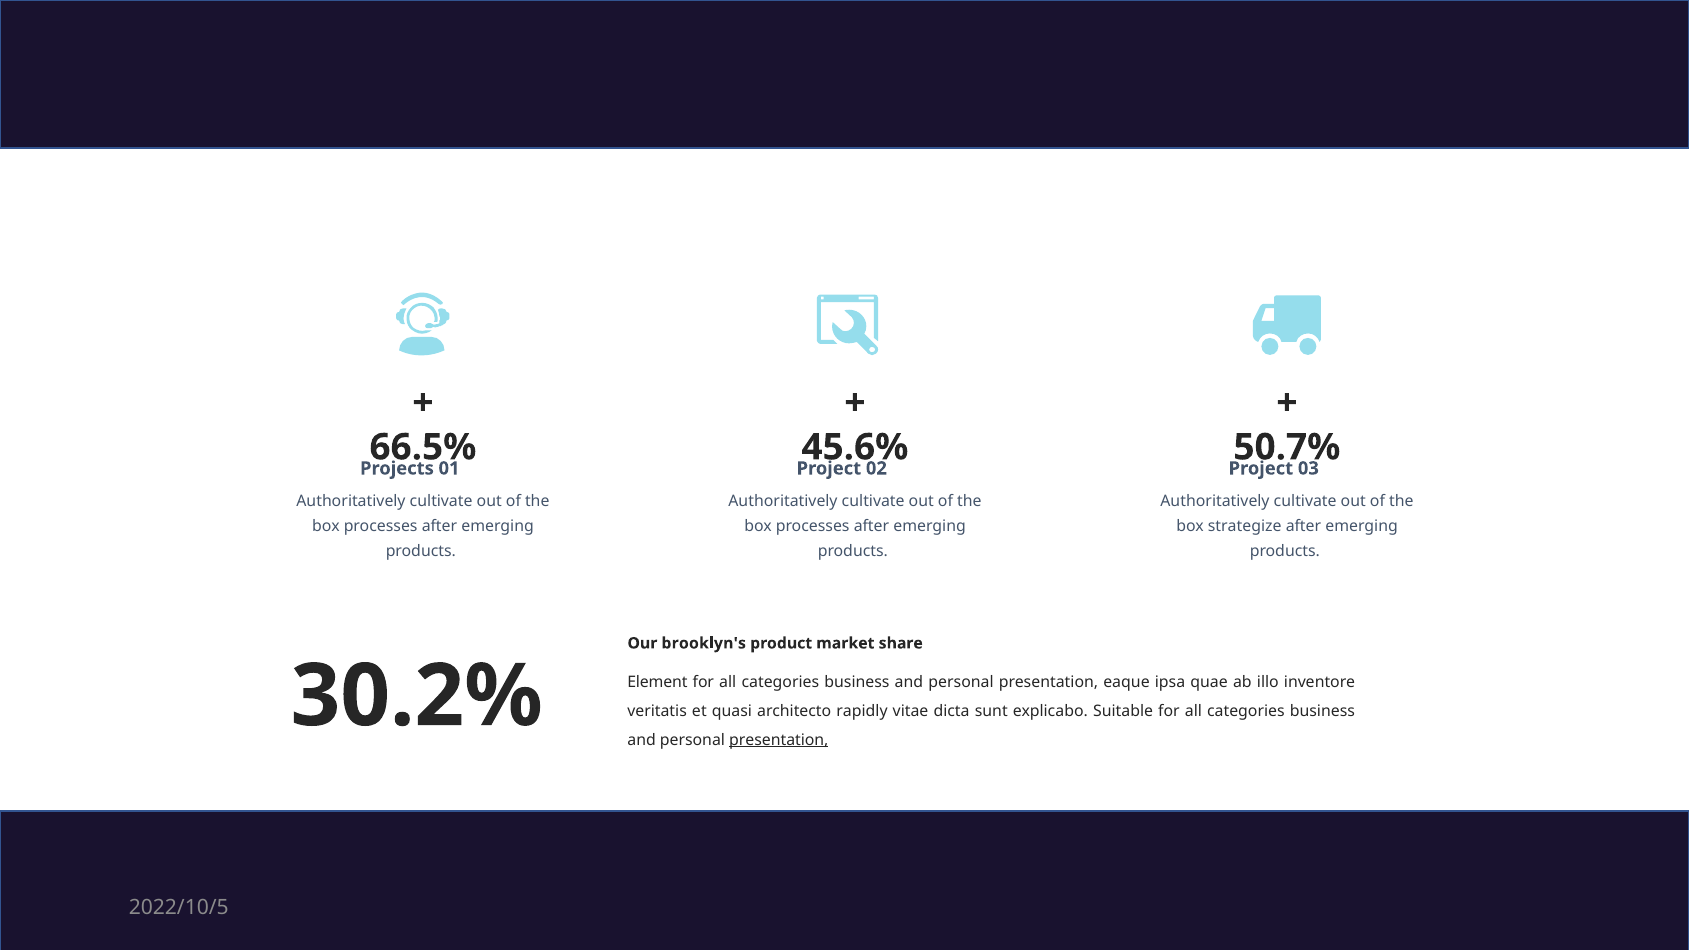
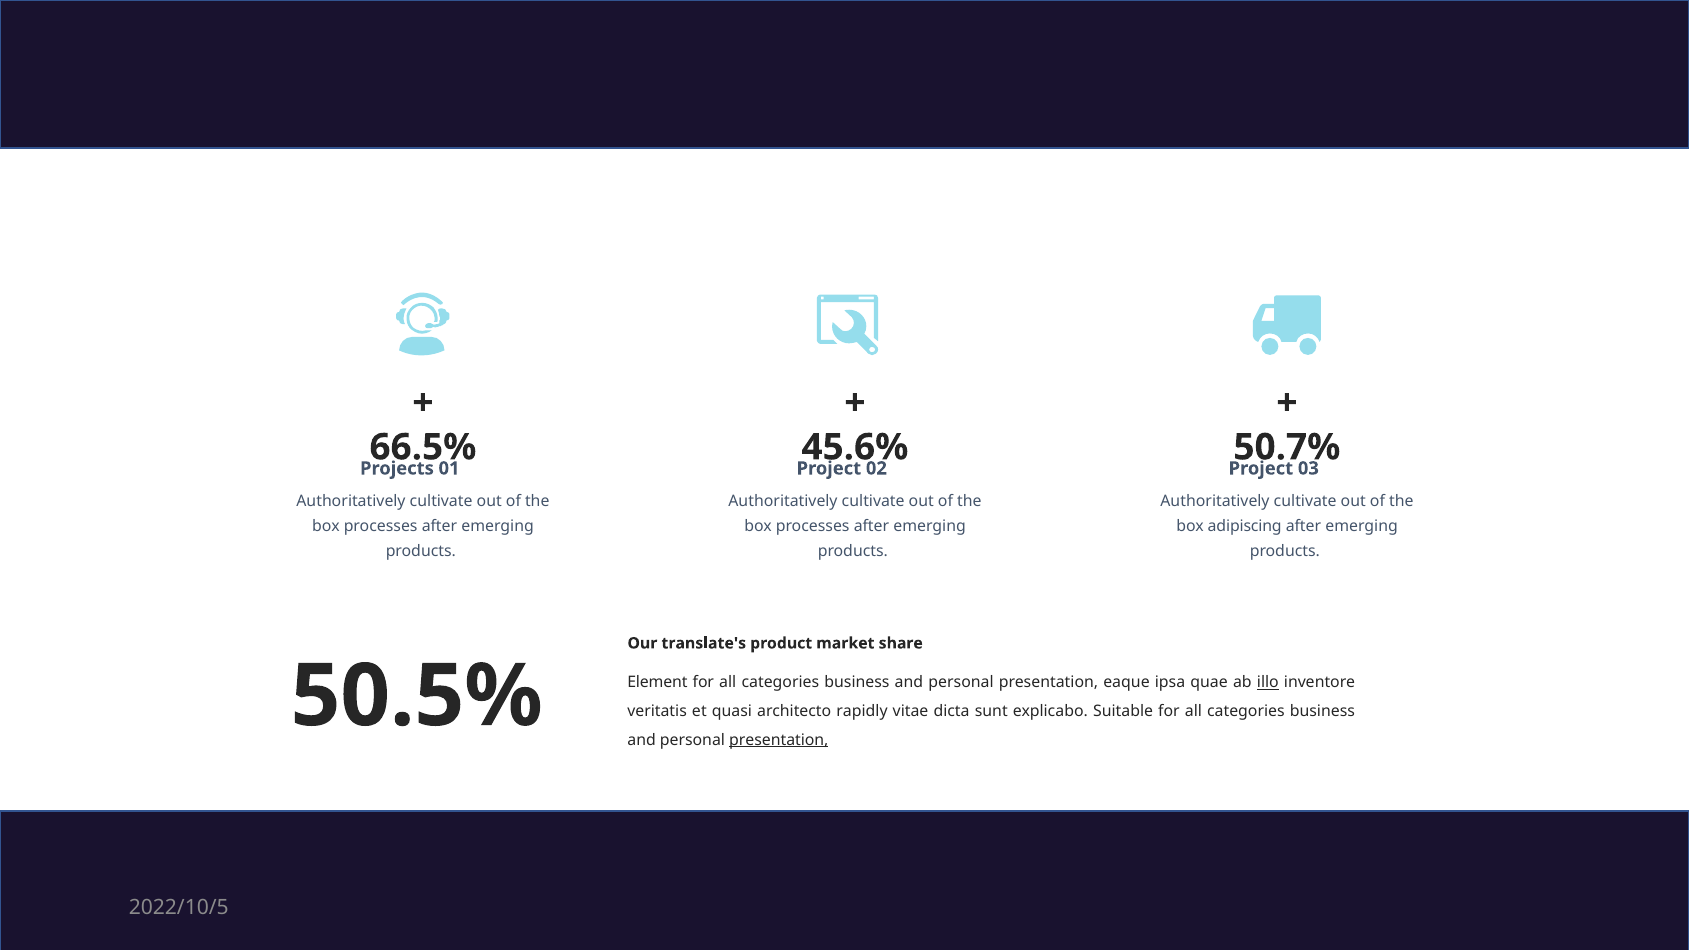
strategize: strategize -> adipiscing
brooklyn's: brooklyn's -> translate's
illo underline: none -> present
30.2%: 30.2% -> 50.5%
